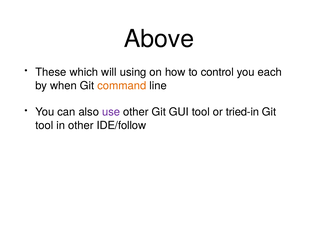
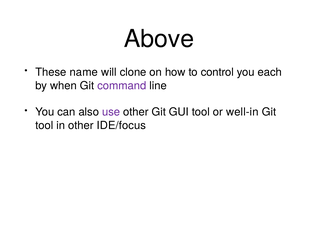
which: which -> name
using: using -> clone
command colour: orange -> purple
tried-in: tried-in -> well-in
IDE/follow: IDE/follow -> IDE/focus
